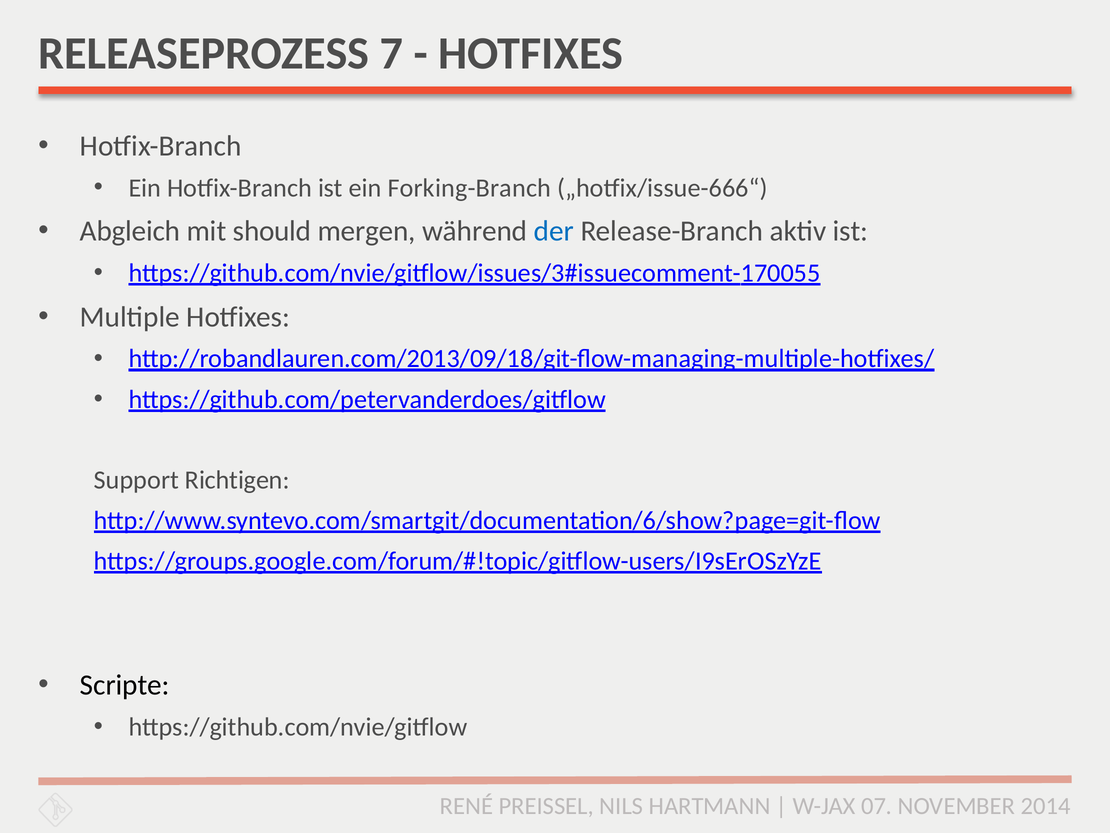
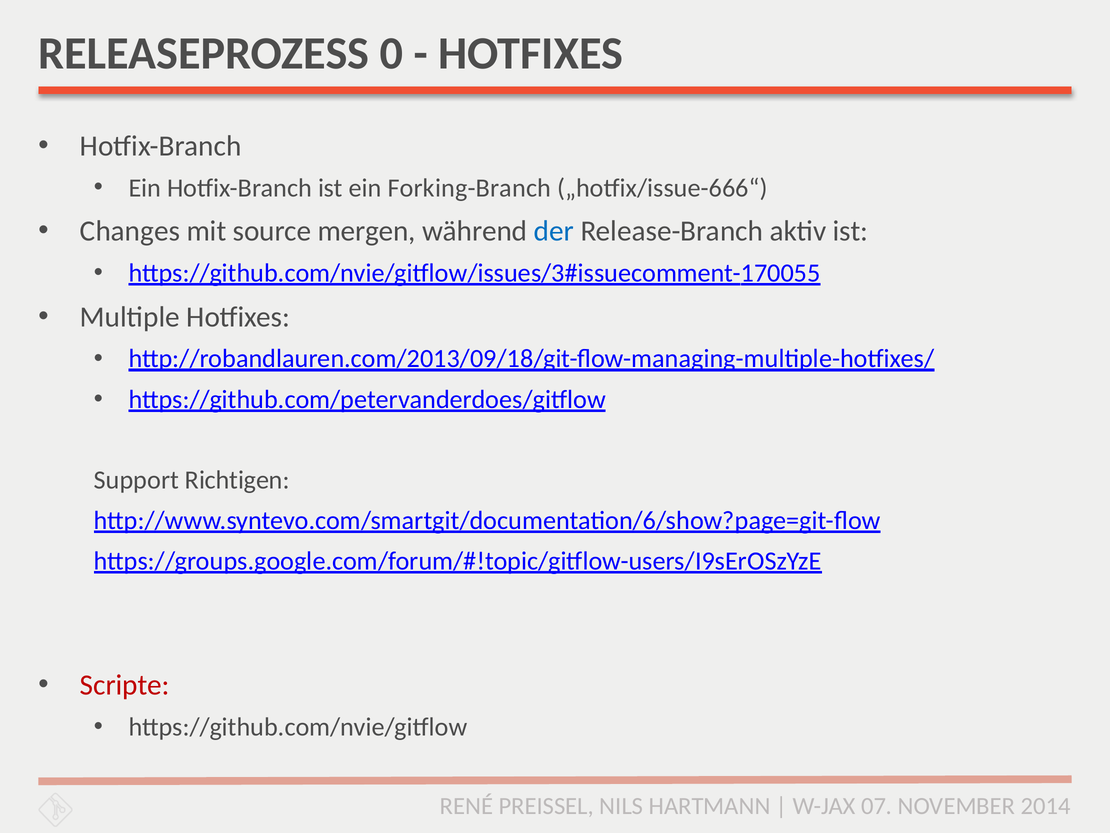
7: 7 -> 0
Abgleich: Abgleich -> Changes
should: should -> source
Scripte colour: black -> red
